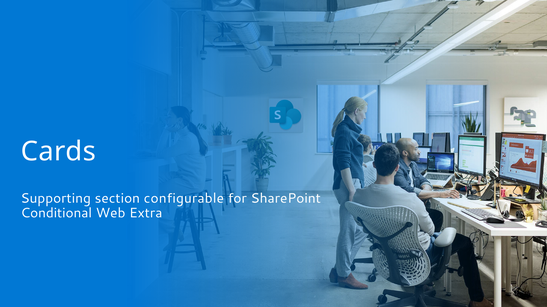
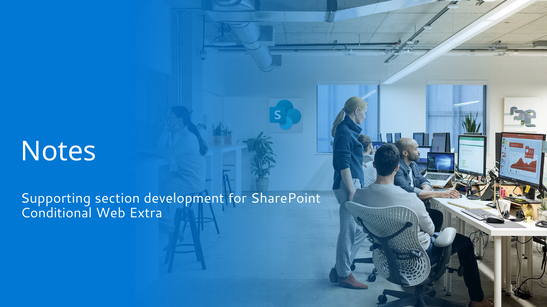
Cards: Cards -> Notes
configurable: configurable -> development
